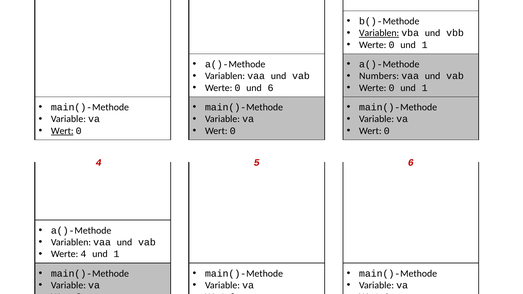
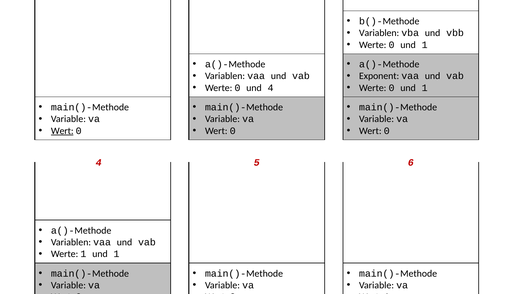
Variablen at (379, 33) underline: present -> none
Numbers: Numbers -> Exponent
und 6: 6 -> 4
Werte 4: 4 -> 1
